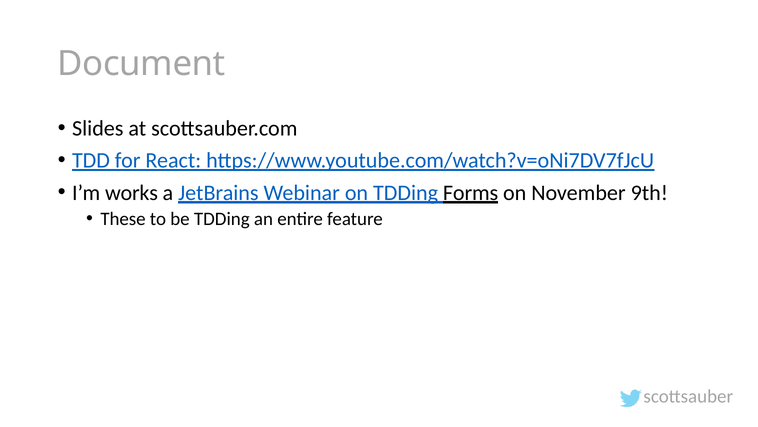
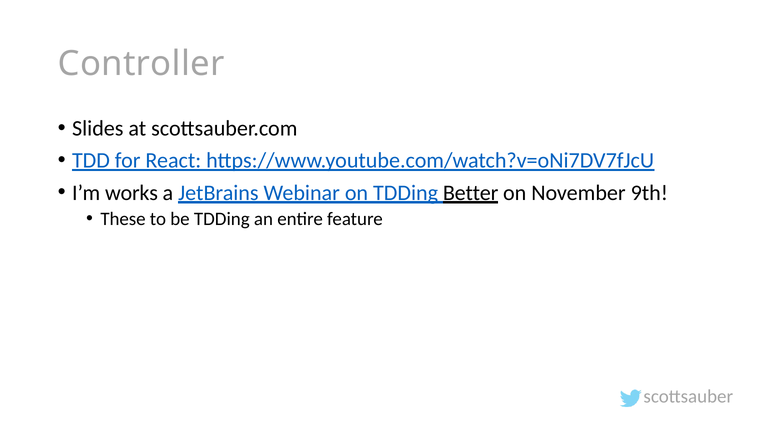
Document: Document -> Controller
Forms: Forms -> Better
